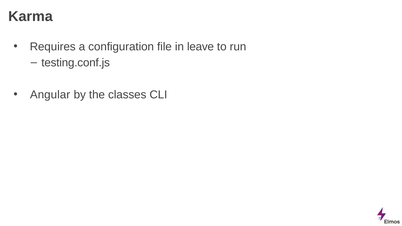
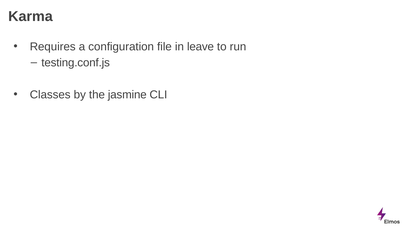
Angular: Angular -> Classes
classes: classes -> jasmine
